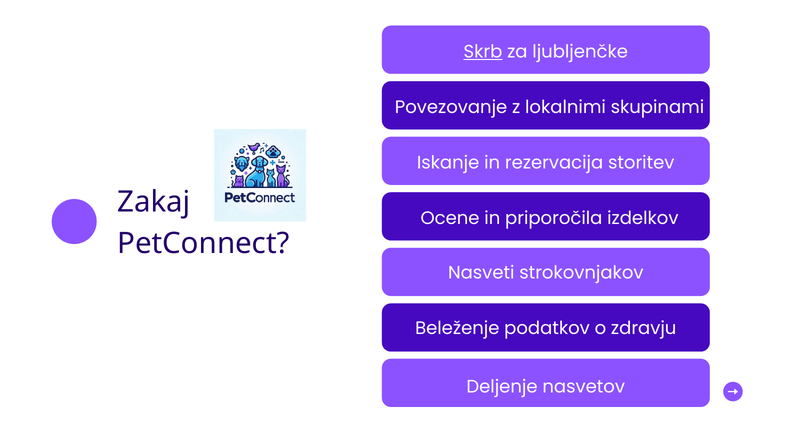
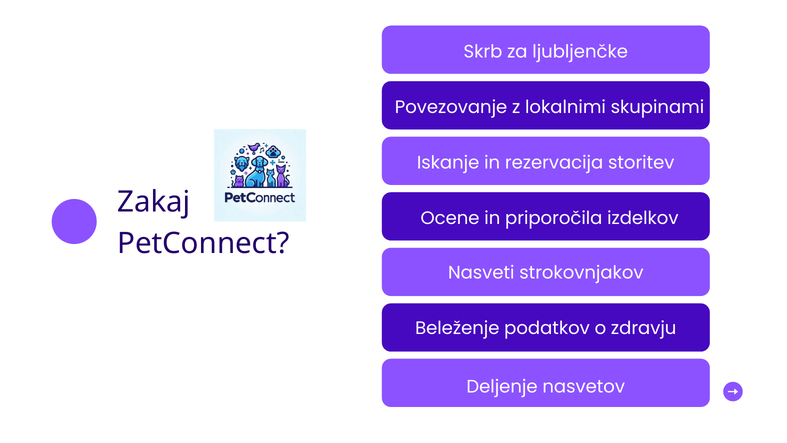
Skrb underline: present -> none
